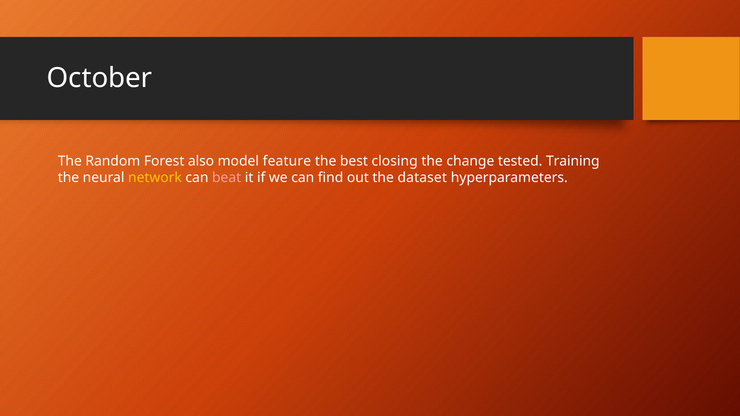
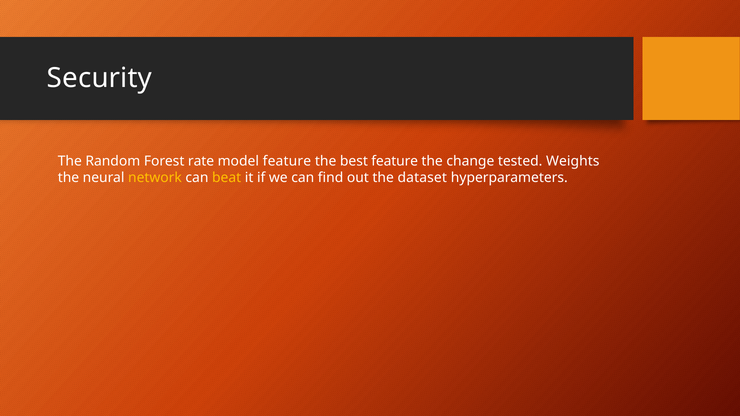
October: October -> Security
also: also -> rate
best closing: closing -> feature
Training: Training -> Weights
beat colour: pink -> yellow
